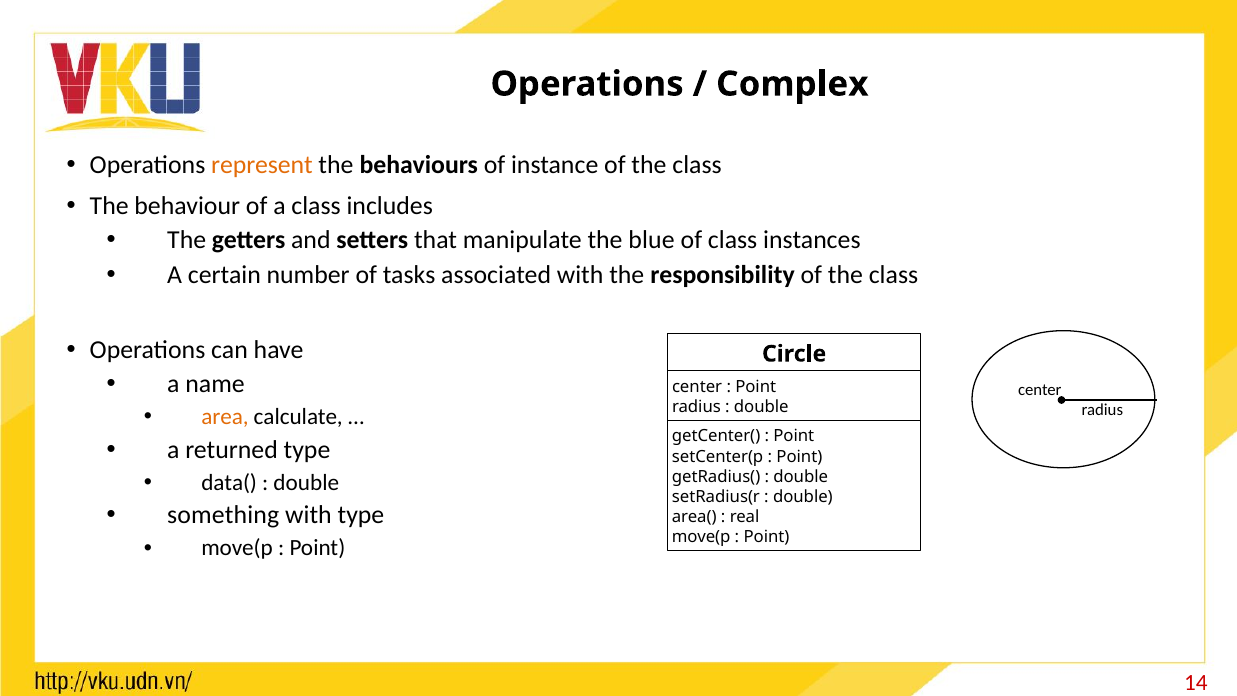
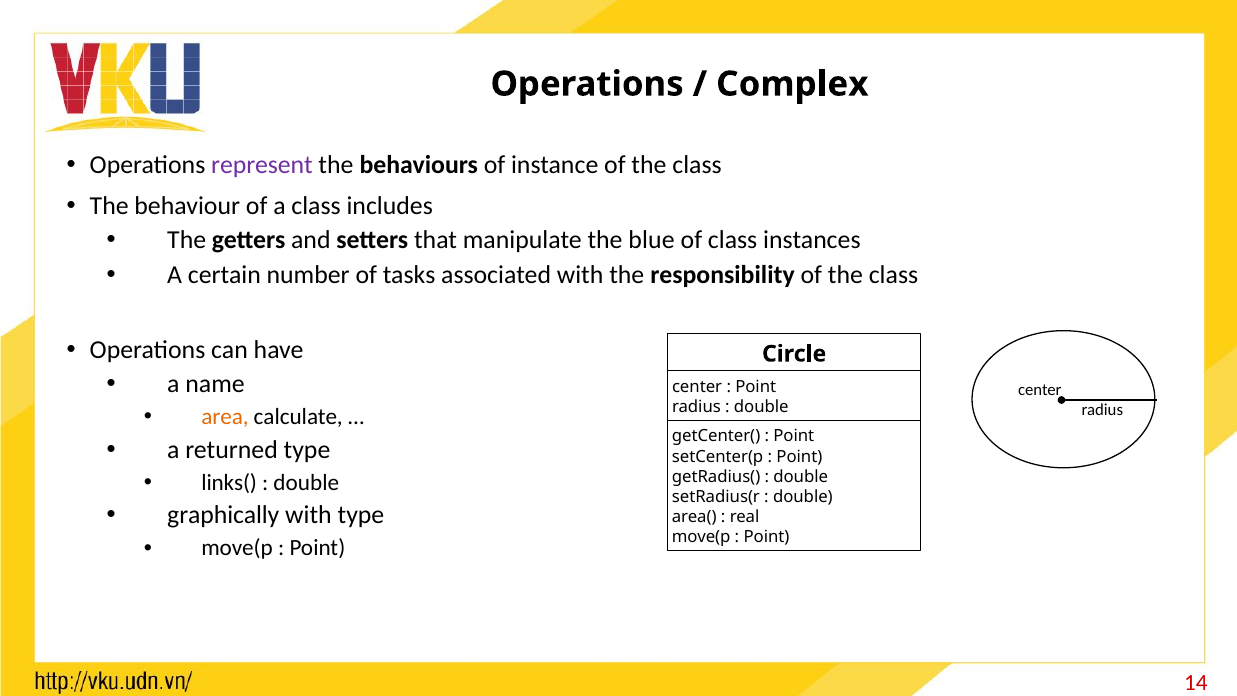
represent colour: orange -> purple
data(: data( -> links(
something: something -> graphically
